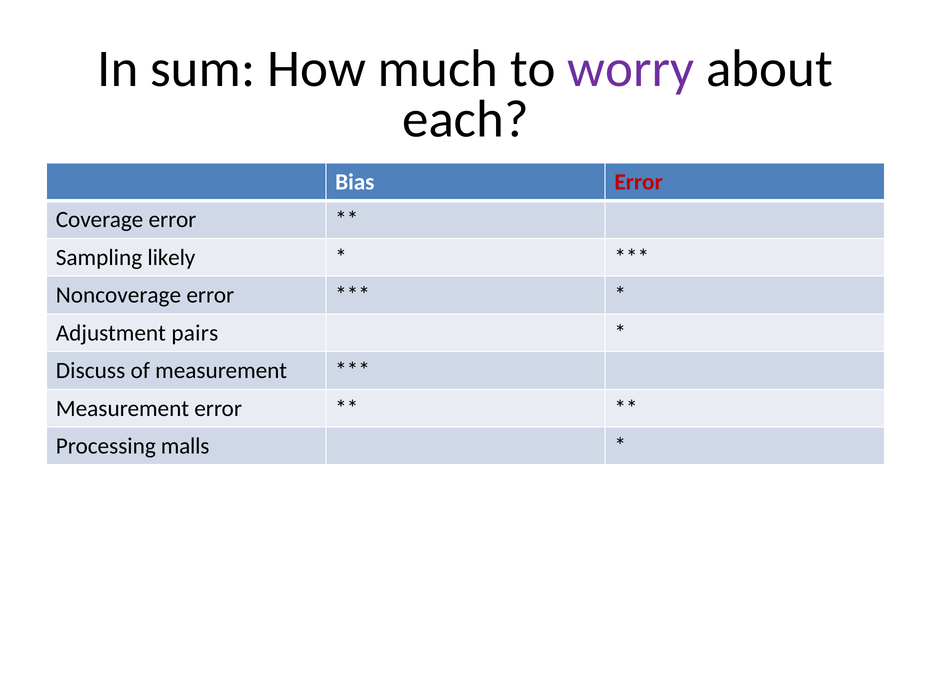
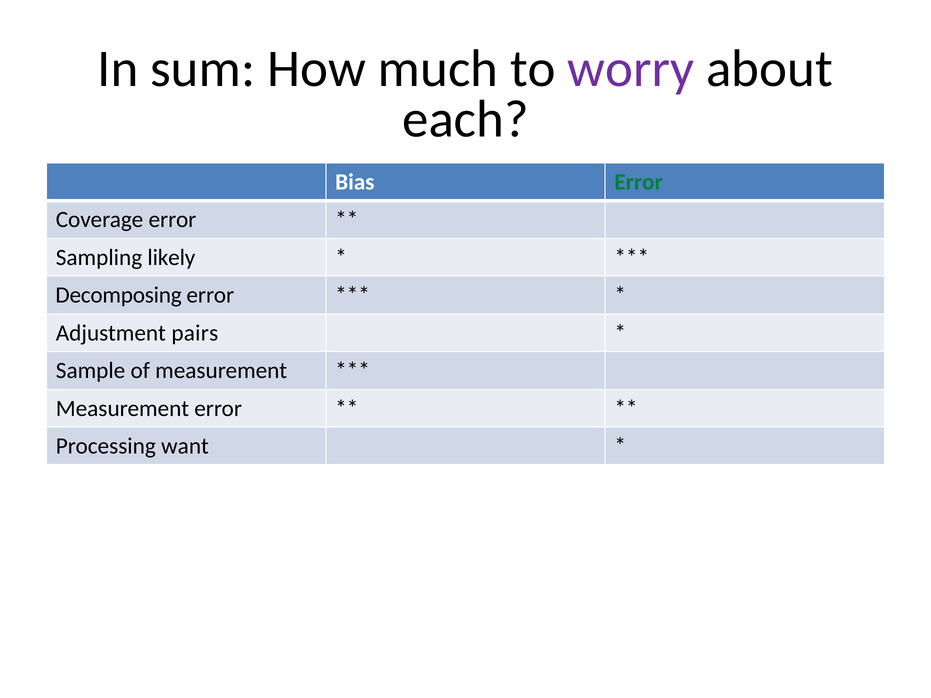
Error at (639, 182) colour: red -> green
Noncoverage: Noncoverage -> Decomposing
Discuss: Discuss -> Sample
malls: malls -> want
